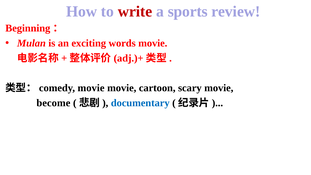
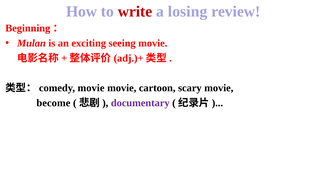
sports: sports -> losing
words: words -> seeing
documentary colour: blue -> purple
